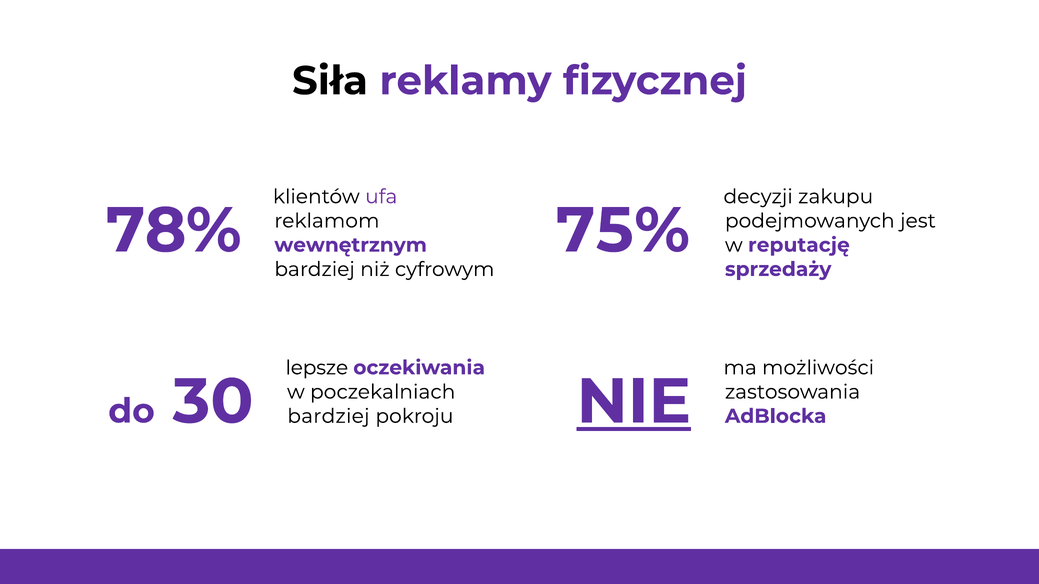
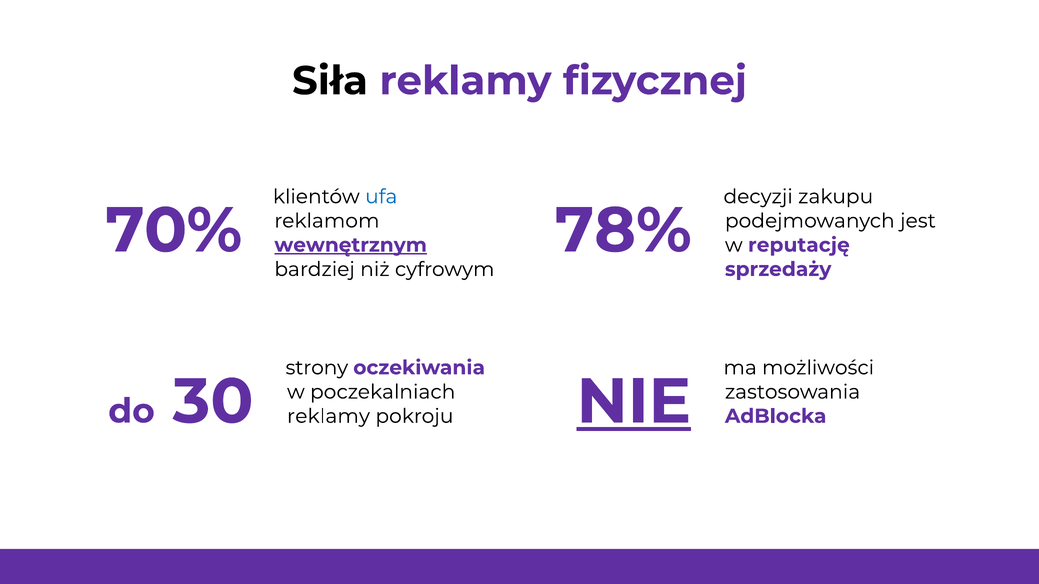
ufa colour: purple -> blue
78%: 78% -> 70%
wewnętrznym underline: none -> present
75%: 75% -> 78%
lepsze: lepsze -> strony
bardziej at (328, 416): bardziej -> reklamy
